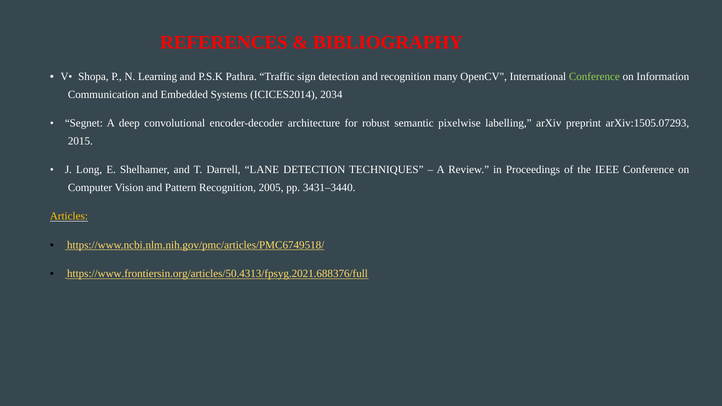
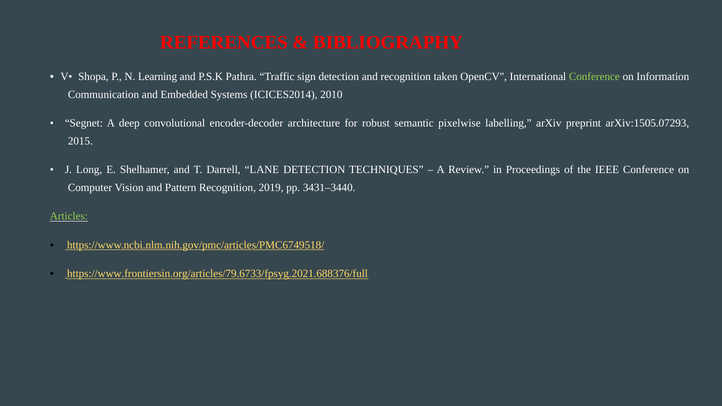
many: many -> taken
2034: 2034 -> 2010
2005: 2005 -> 2019
Articles colour: yellow -> light green
https://www.frontiersin.org/articles/50.4313/fpsyg.2021.688376/full: https://www.frontiersin.org/articles/50.4313/fpsyg.2021.688376/full -> https://www.frontiersin.org/articles/79.6733/fpsyg.2021.688376/full
